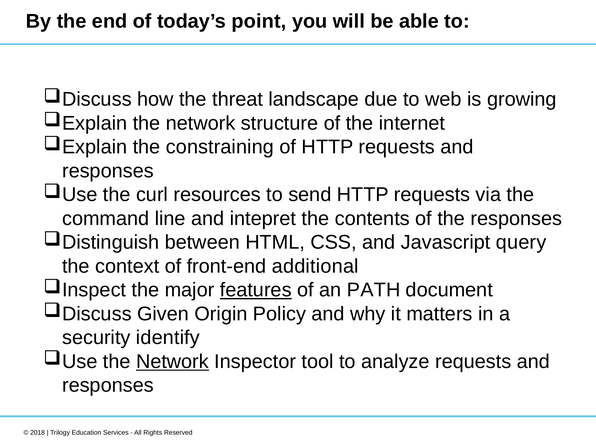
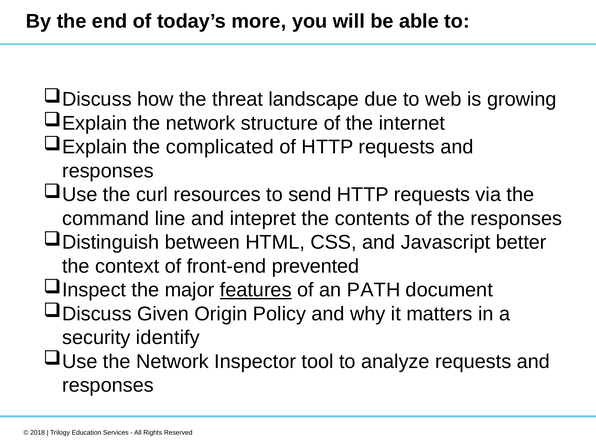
point: point -> more
constraining: constraining -> complicated
query: query -> better
additional: additional -> prevented
Network at (172, 362) underline: present -> none
